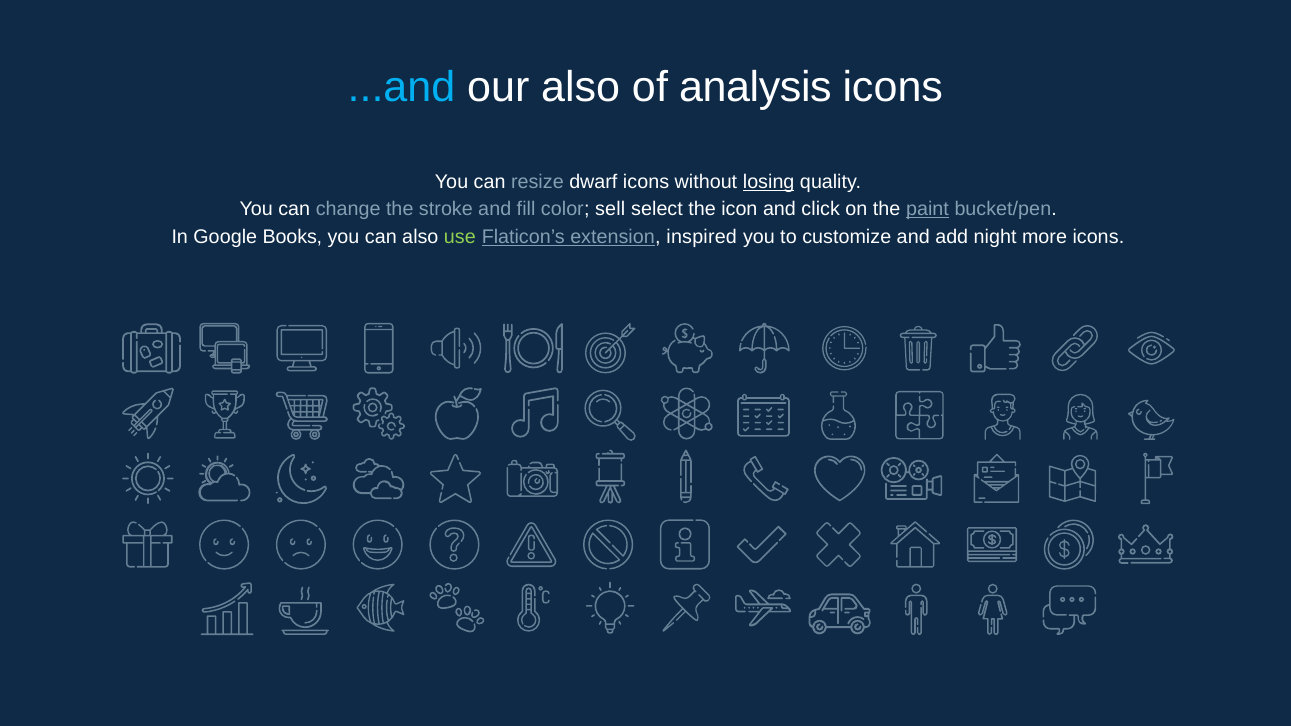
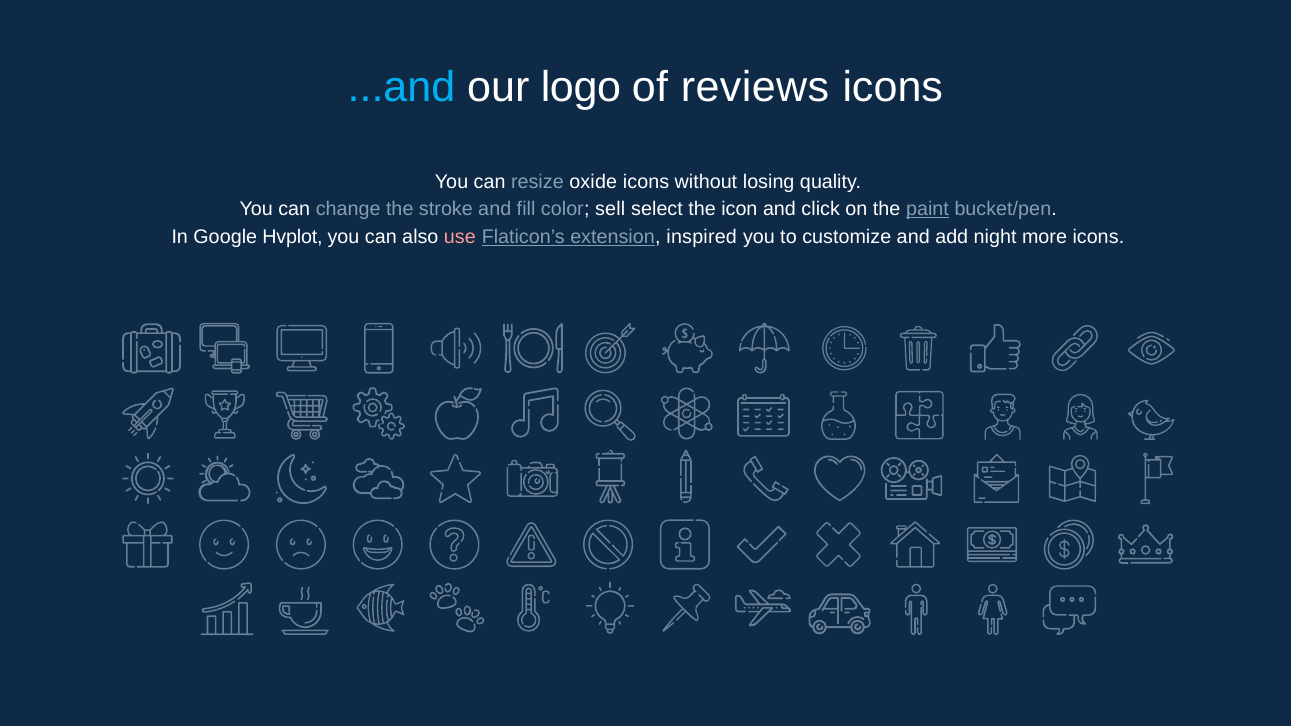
our also: also -> logo
analysis: analysis -> reviews
dwarf: dwarf -> oxide
losing underline: present -> none
Books: Books -> Hvplot
use colour: light green -> pink
